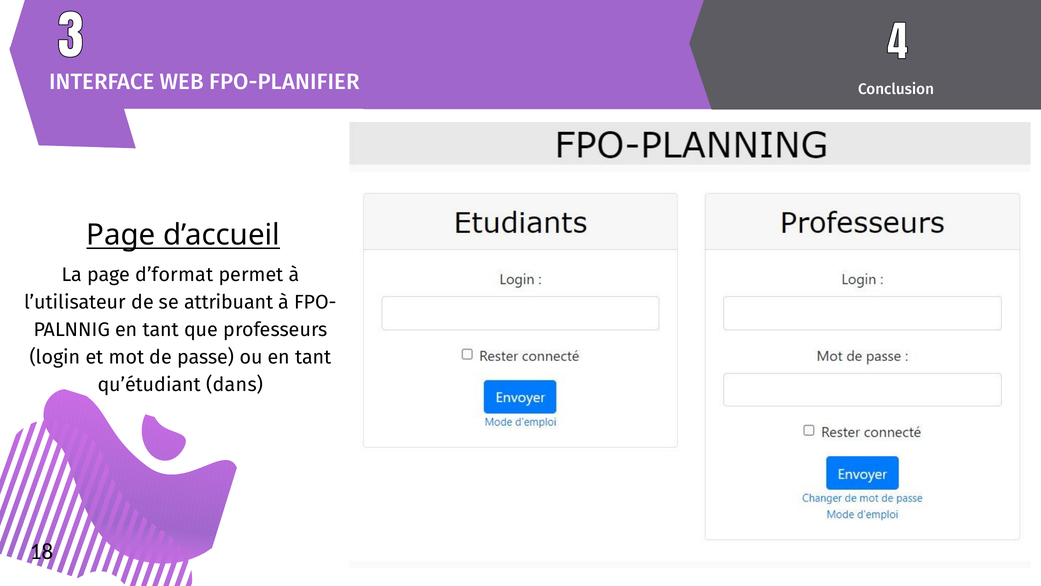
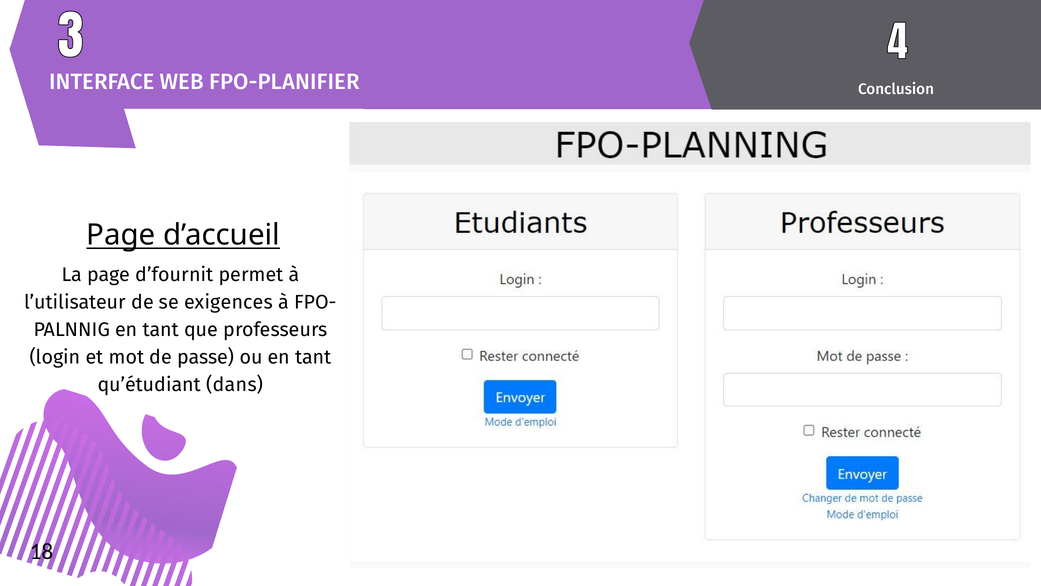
d’format: d’format -> d’fournit
attribuant: attribuant -> exigences
